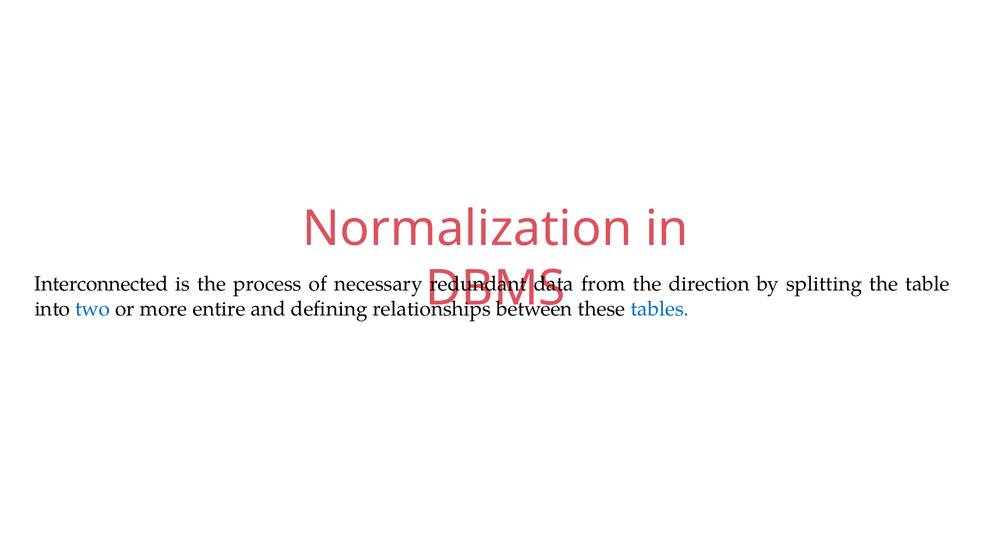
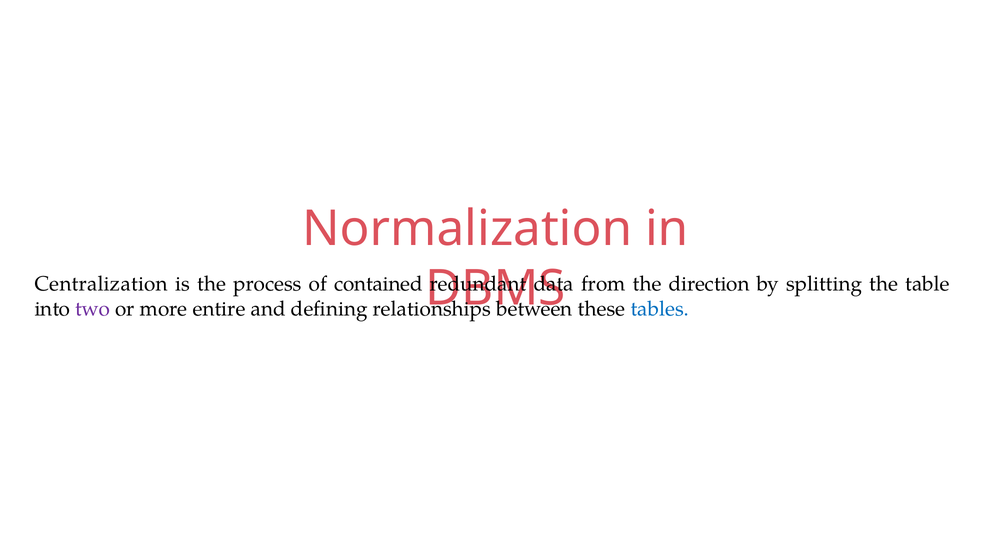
Interconnected: Interconnected -> Centralization
necessary: necessary -> contained
two colour: blue -> purple
